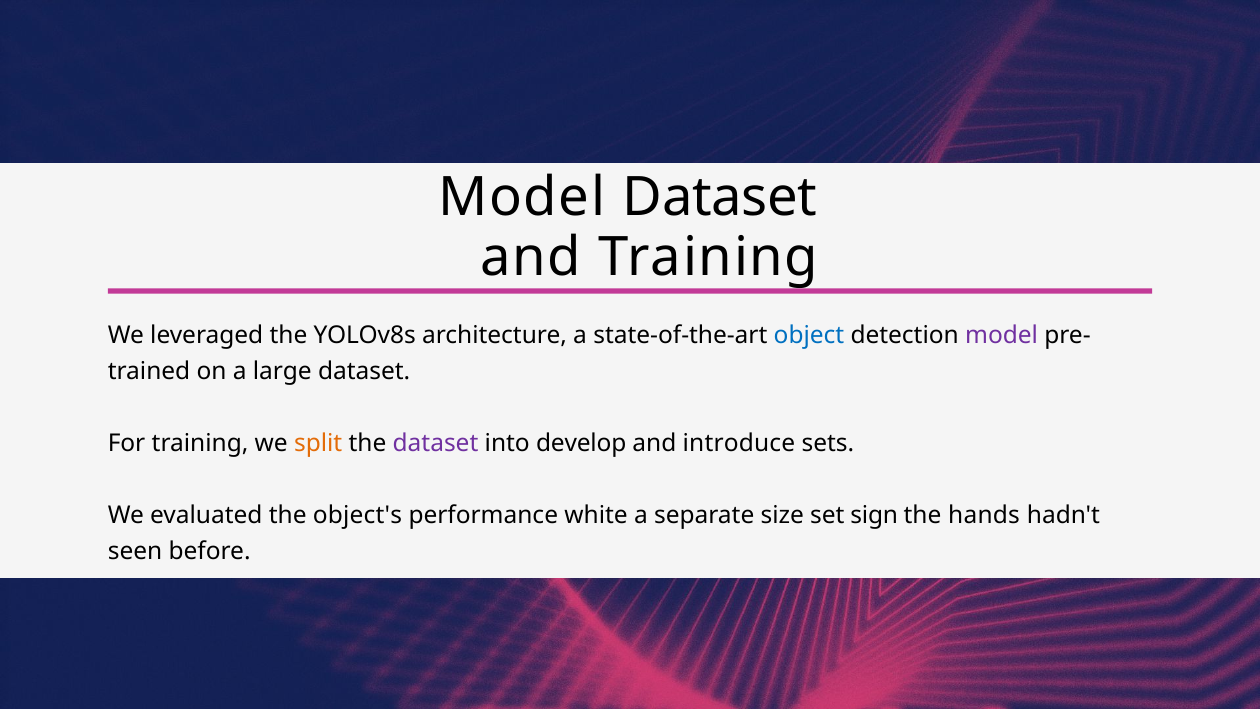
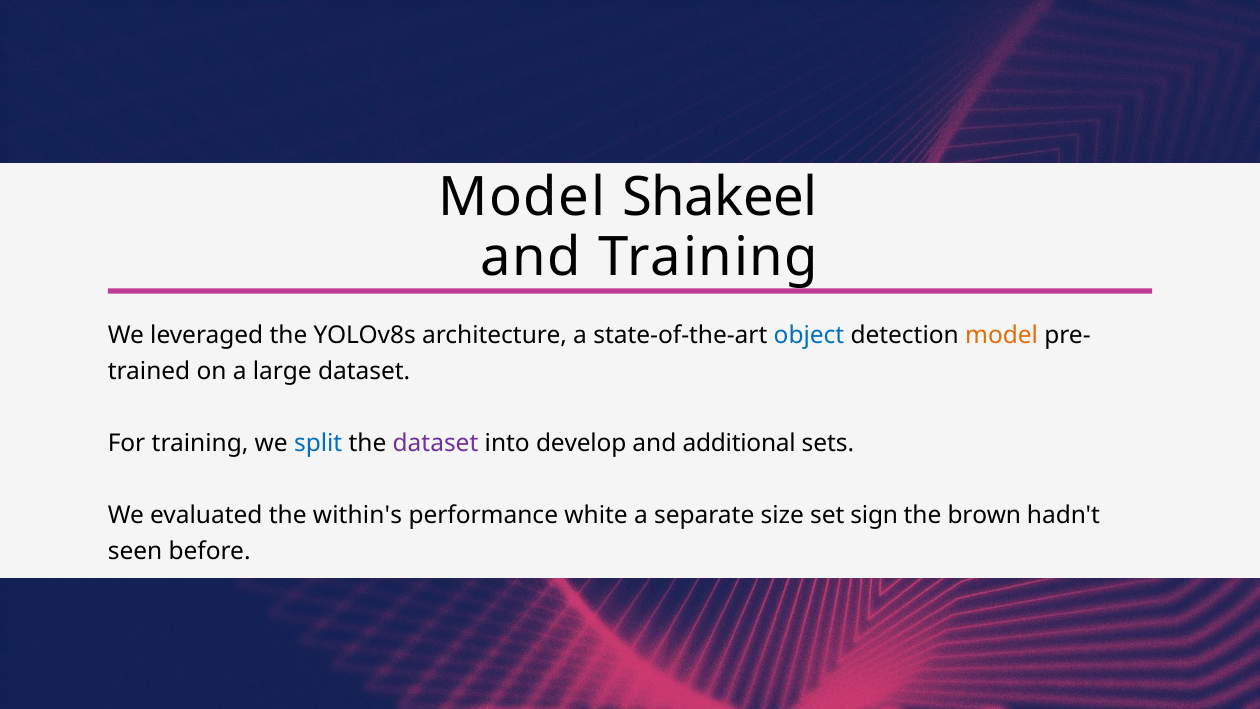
Model Dataset: Dataset -> Shakeel
model at (1002, 335) colour: purple -> orange
split colour: orange -> blue
introduce: introduce -> additional
object's: object's -> within's
hands: hands -> brown
